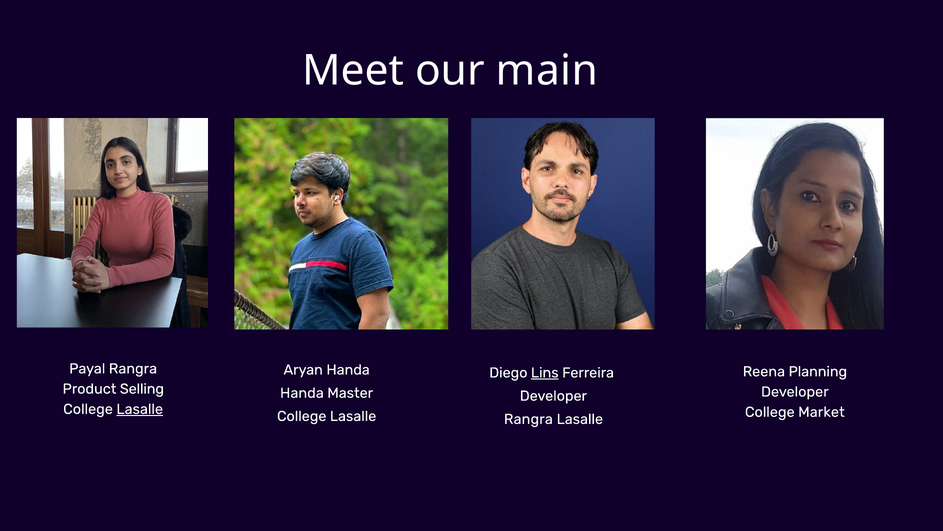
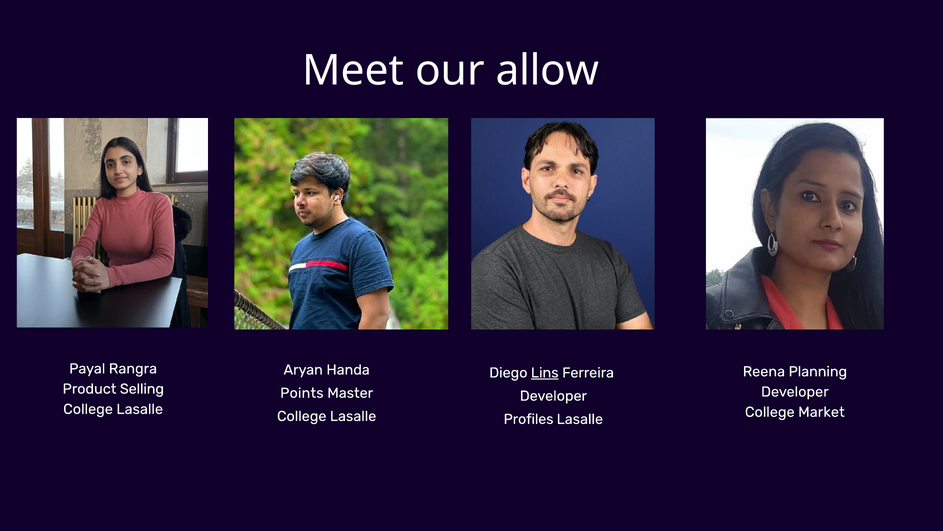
main: main -> allow
Handa at (302, 393): Handa -> Points
Lasalle at (140, 409) underline: present -> none
Rangra at (528, 419): Rangra -> Profiles
